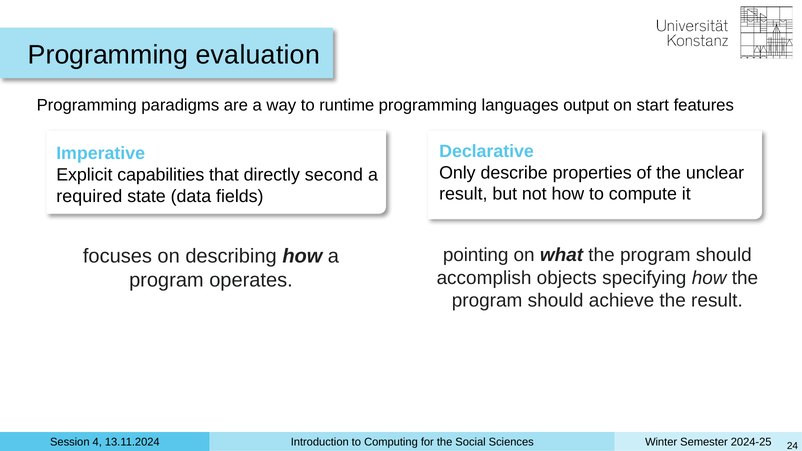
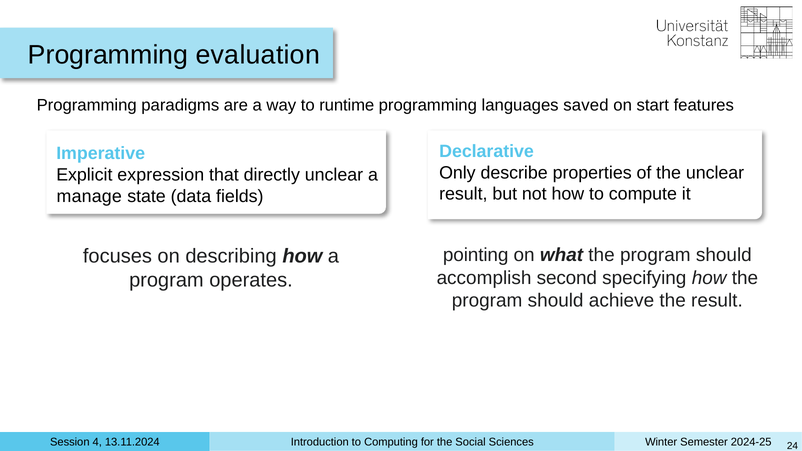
output: output -> saved
capabilities: capabilities -> expression
directly second: second -> unclear
required: required -> manage
objects: objects -> second
